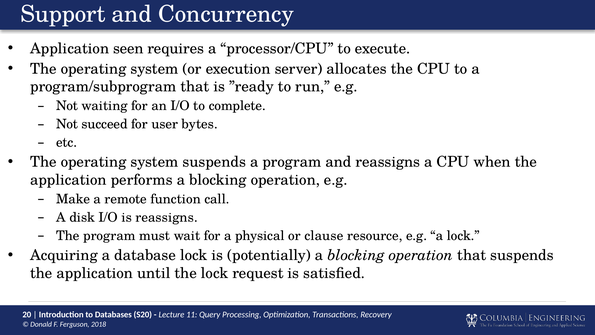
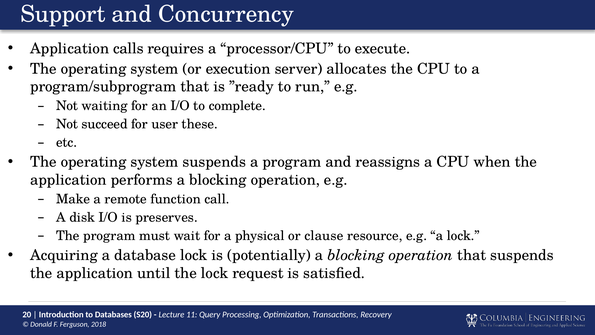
seen: seen -> calls
bytes: bytes -> these
is reassigns: reassigns -> preserves
